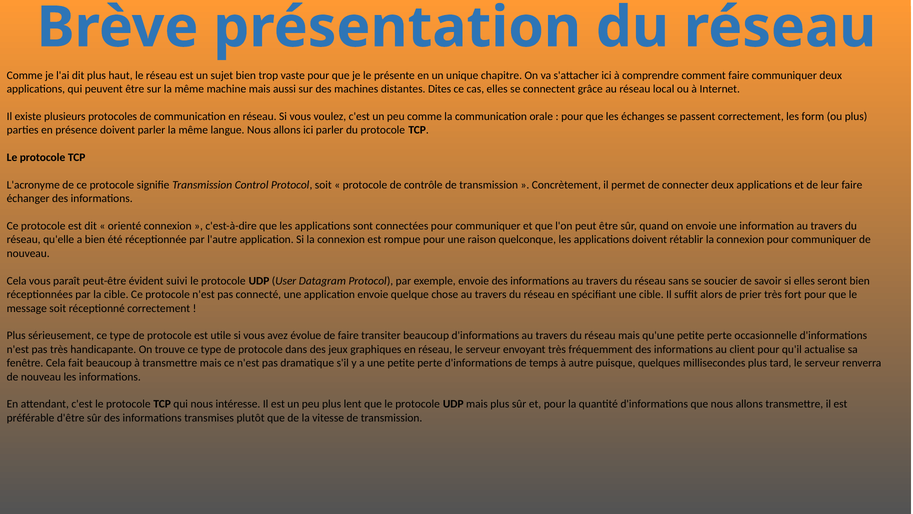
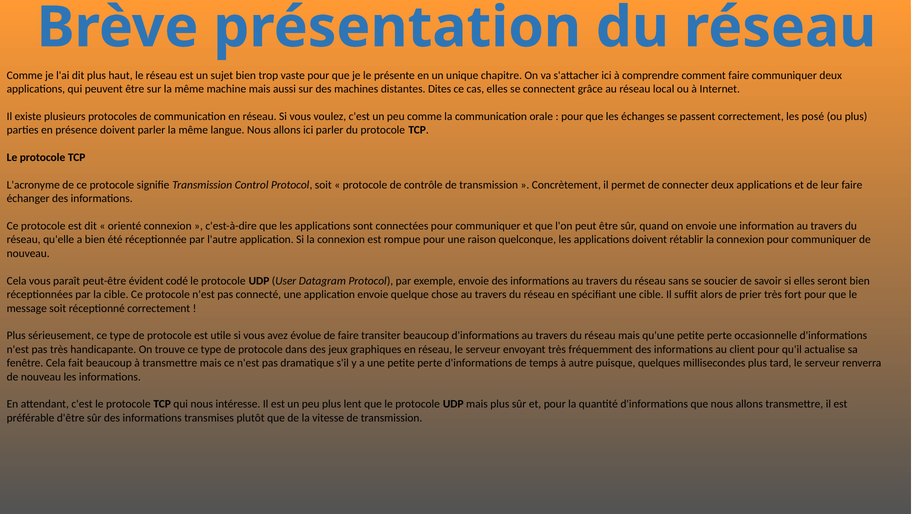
form: form -> posé
suivi: suivi -> codé
